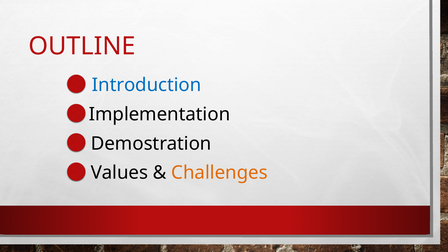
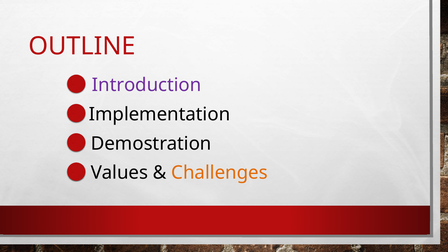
Introduction colour: blue -> purple
